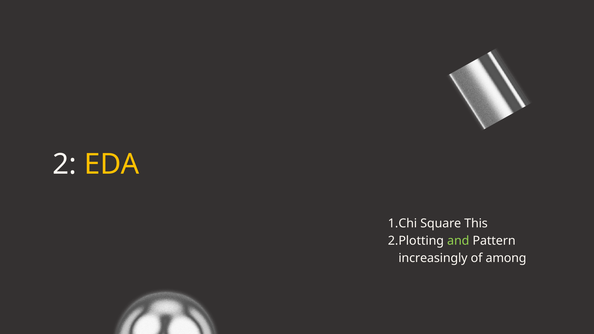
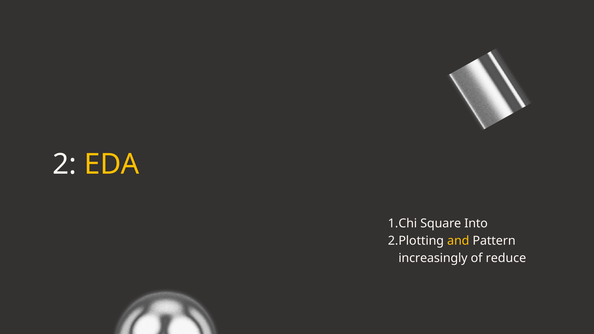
This: This -> Into
and colour: light green -> yellow
among: among -> reduce
